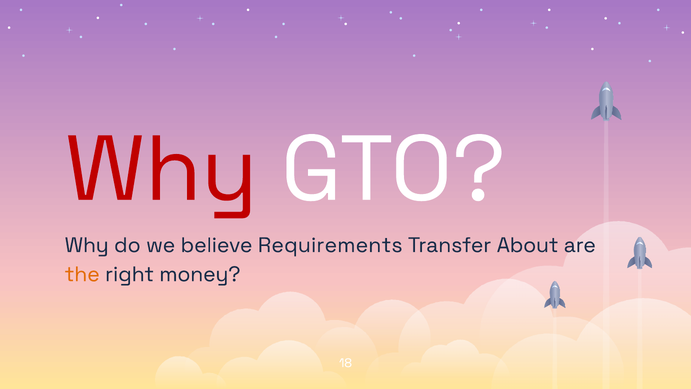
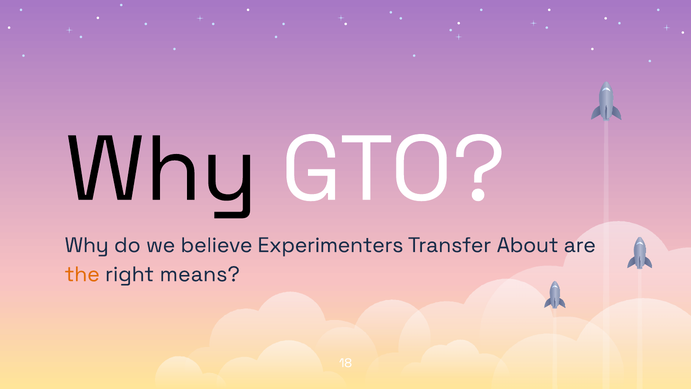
Why at (161, 169) colour: red -> black
Requirements: Requirements -> Experimenters
money: money -> means
